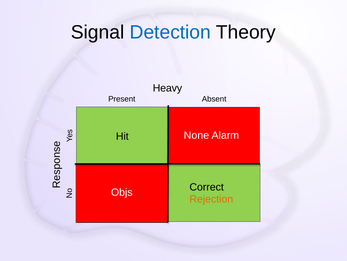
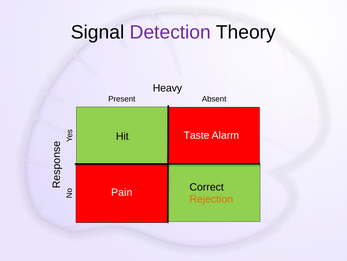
Detection colour: blue -> purple
None: None -> Taste
Objs: Objs -> Pain
